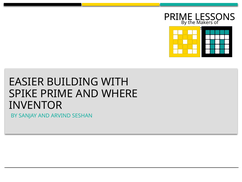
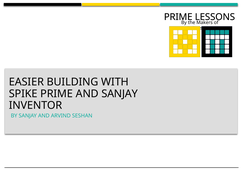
AND WHERE: WHERE -> SANJAY
